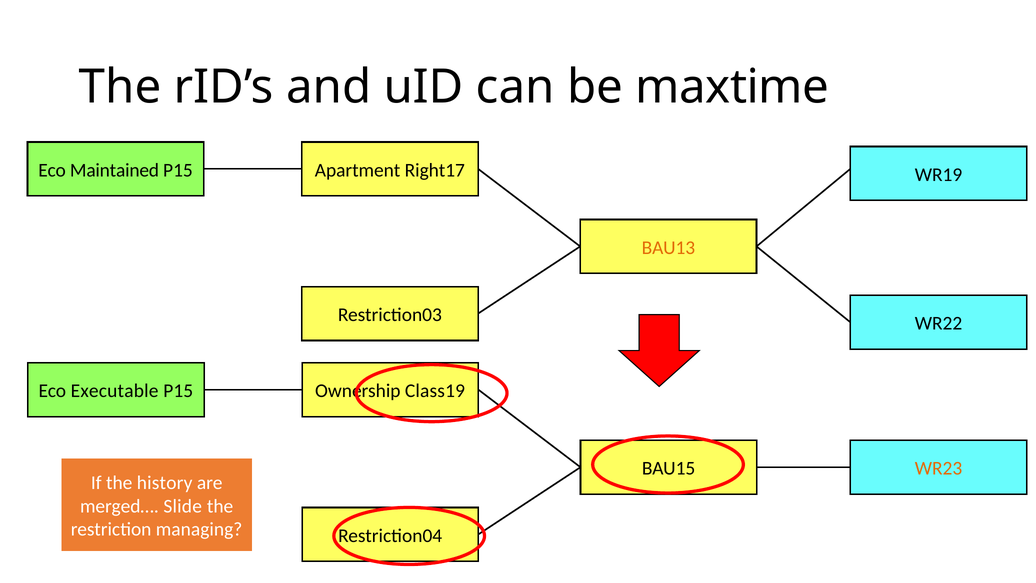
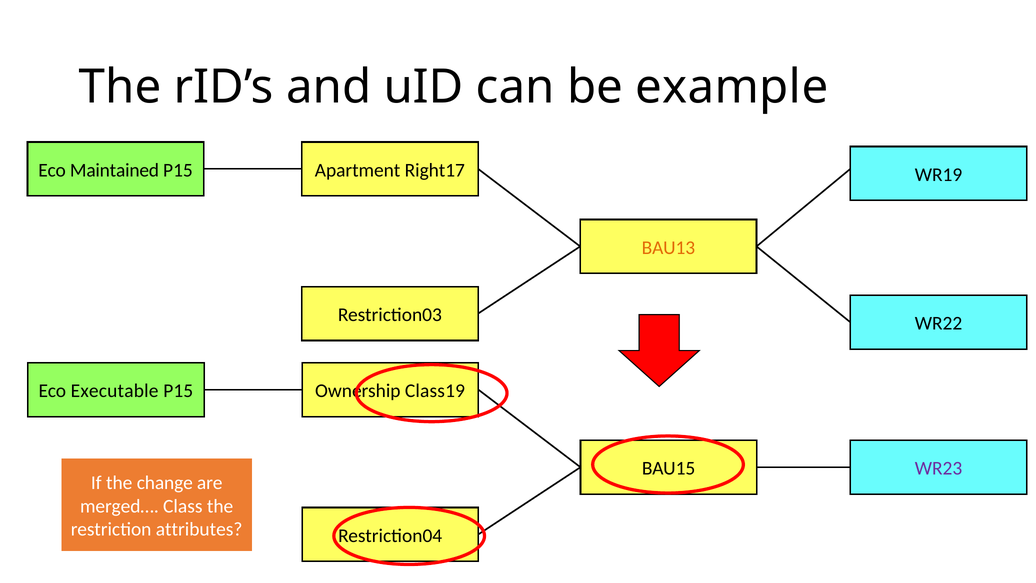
maxtime: maxtime -> example
WR23 colour: orange -> purple
history: history -> change
Slide: Slide -> Class
managing: managing -> attributes
